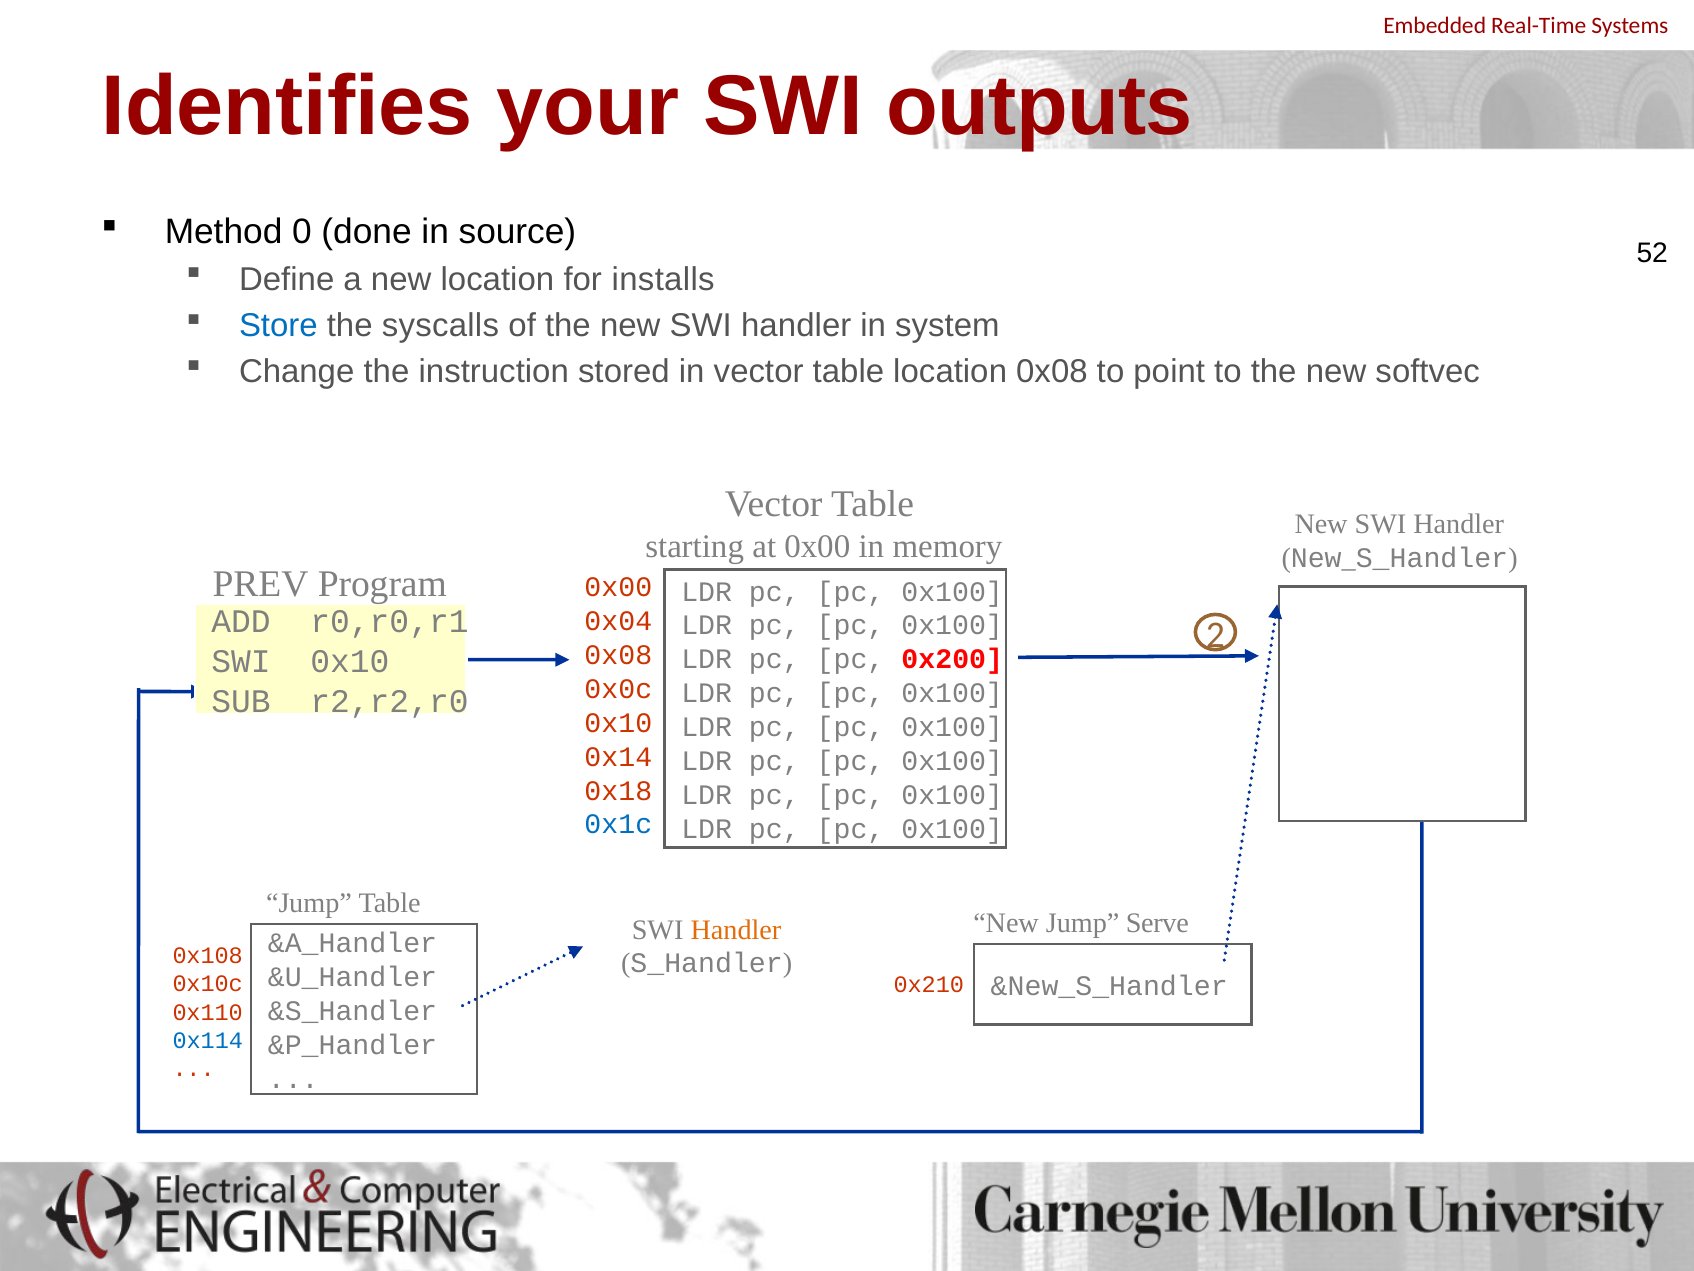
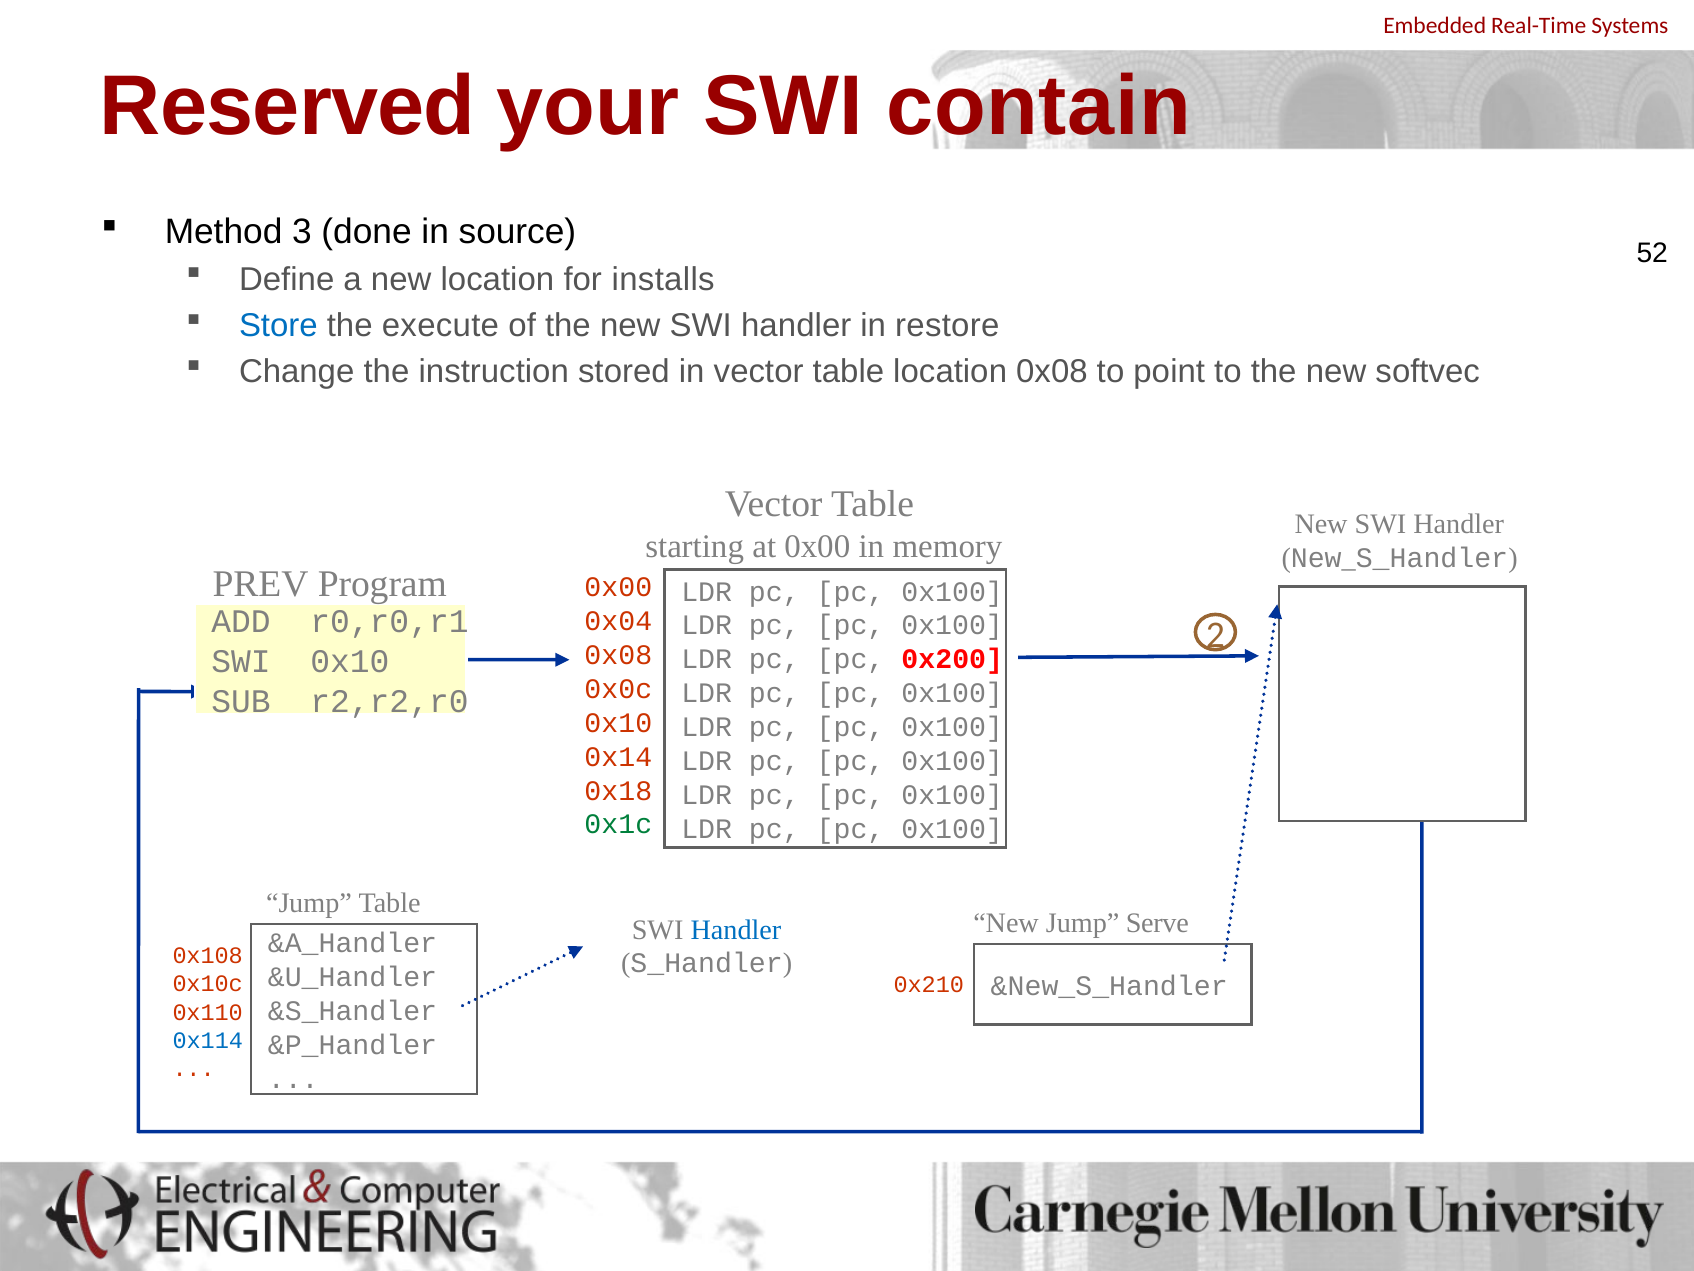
Identifies: Identifies -> Reserved
outputs: outputs -> contain
0: 0 -> 3
syscalls: syscalls -> execute
system: system -> restore
0x1c colour: blue -> green
Handler at (736, 929) colour: orange -> blue
